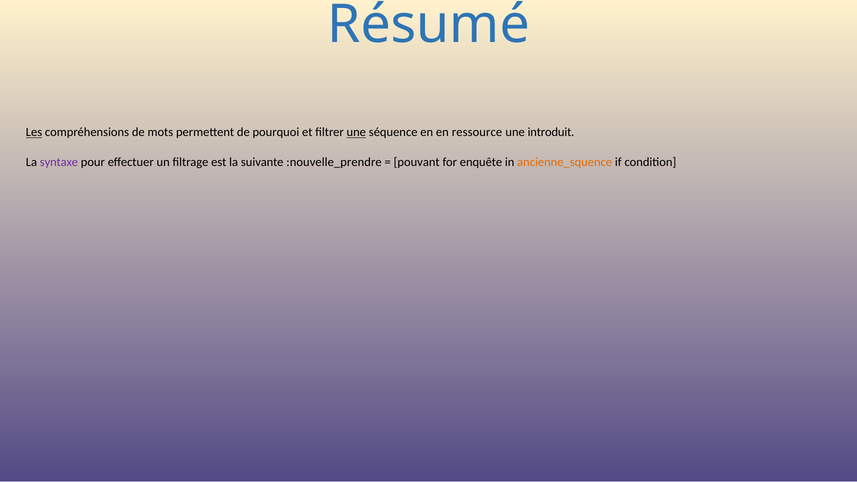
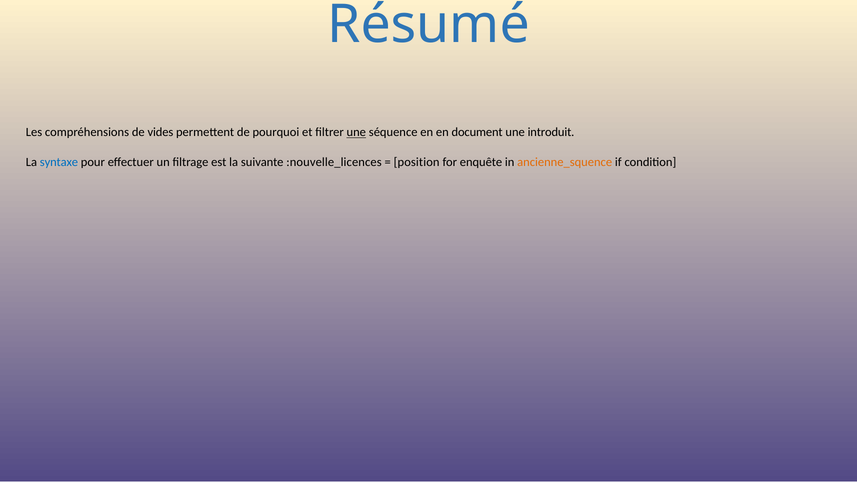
Les underline: present -> none
mots: mots -> vides
ressource: ressource -> document
syntaxe colour: purple -> blue
:nouvelle_prendre: :nouvelle_prendre -> :nouvelle_licences
pouvant: pouvant -> position
